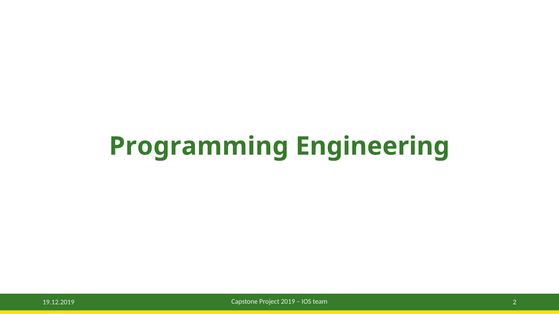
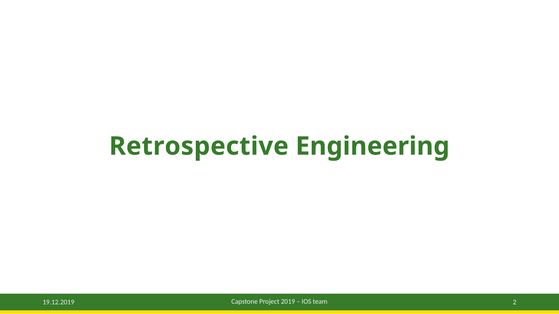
Programming: Programming -> Retrospective
